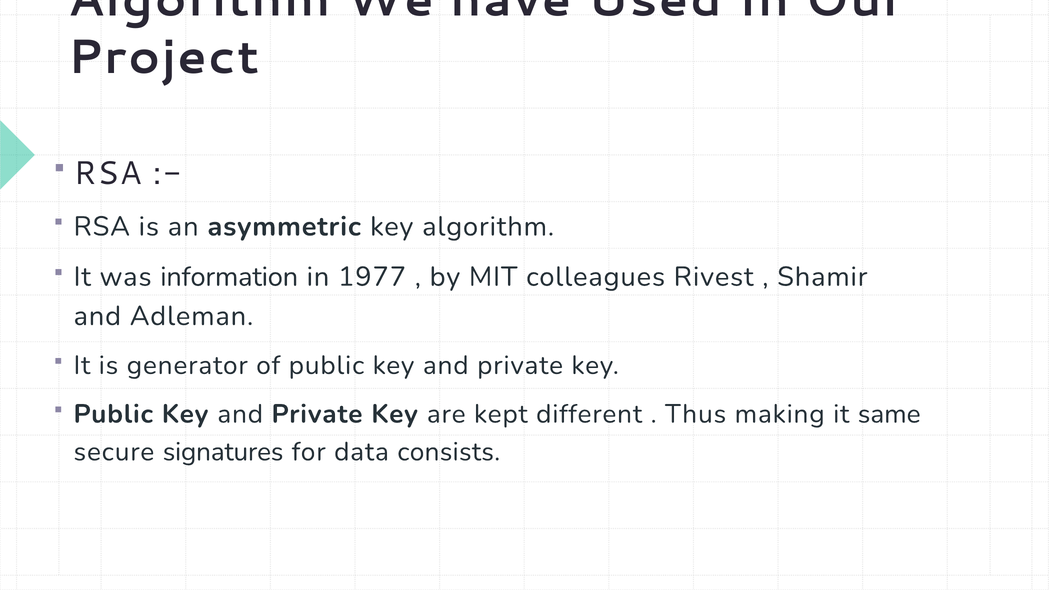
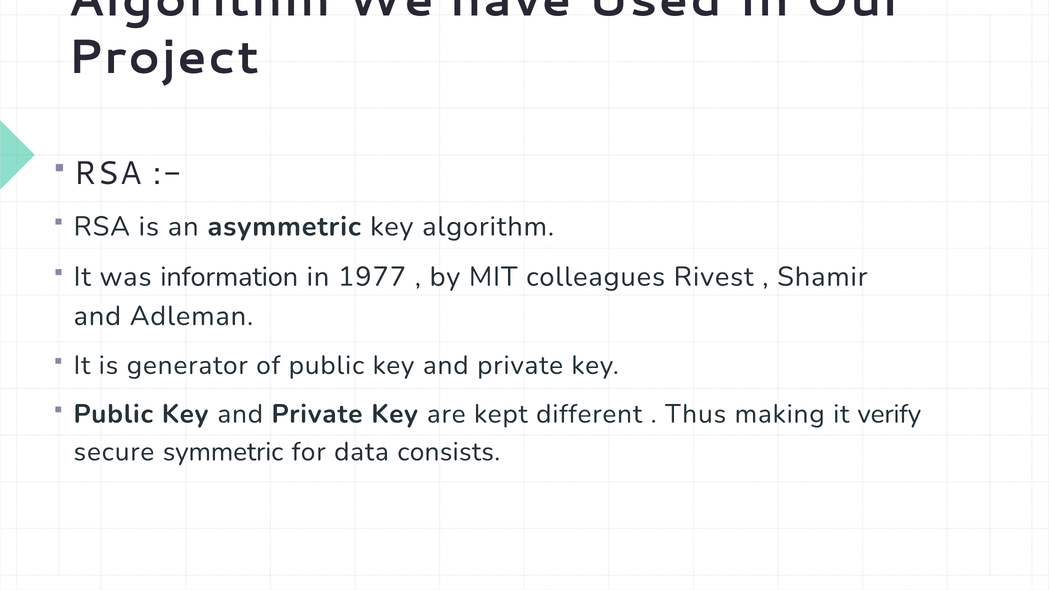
same: same -> verify
signatures: signatures -> symmetric
